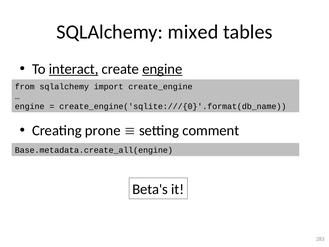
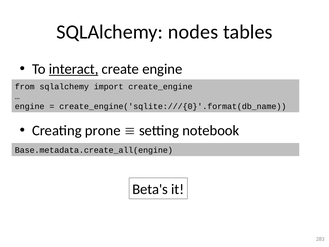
mixed: mixed -> nodes
engine at (162, 69) underline: present -> none
comment: comment -> notebook
